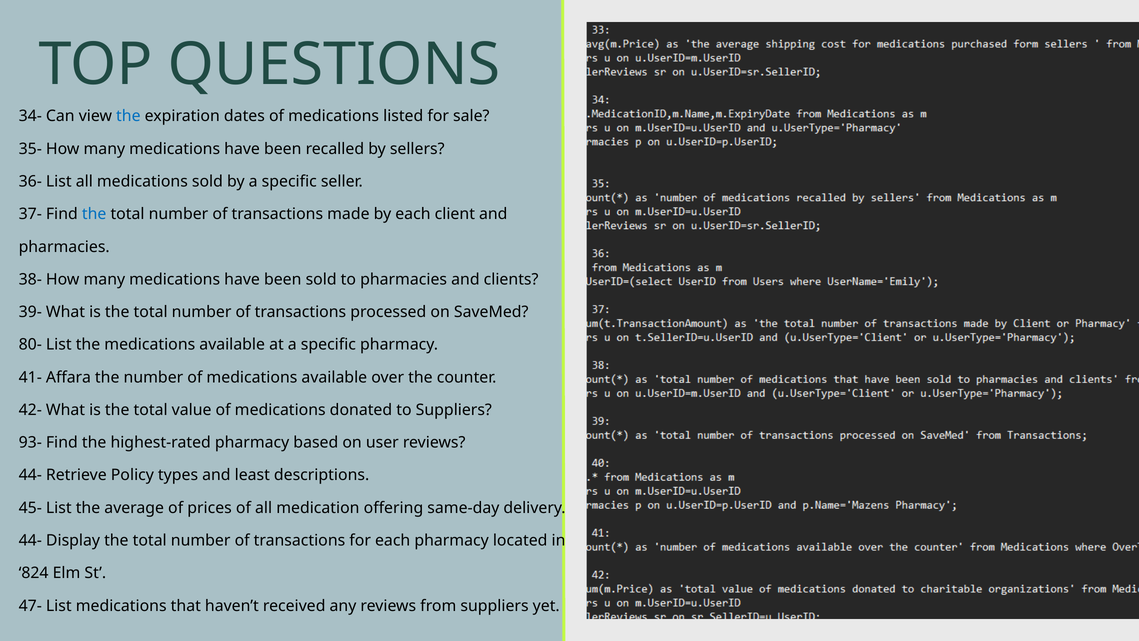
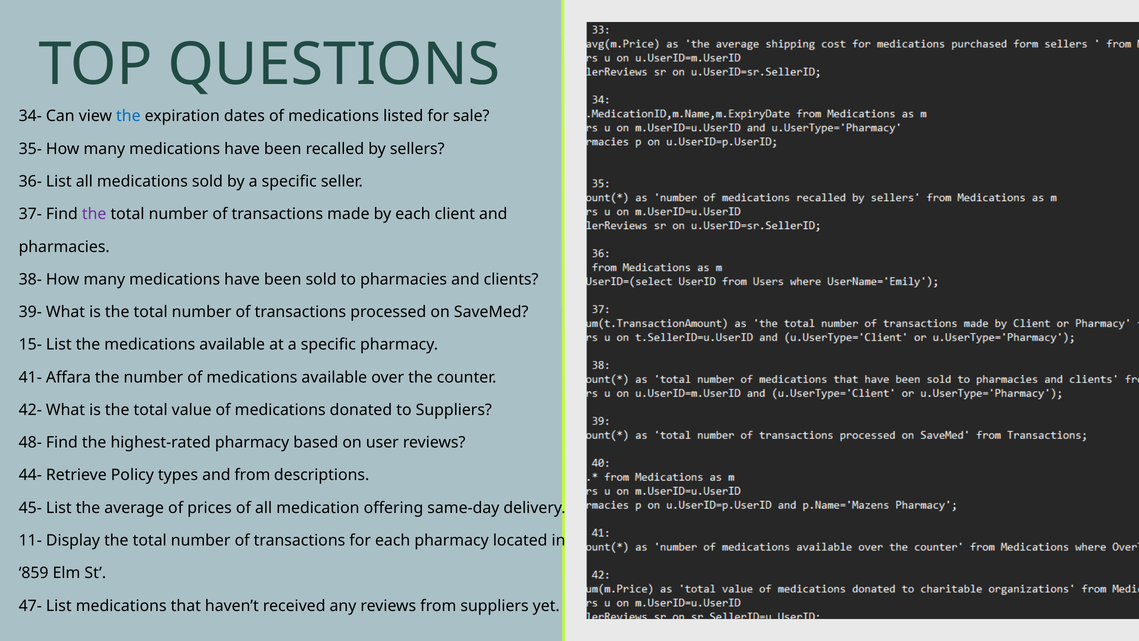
the at (94, 214) colour: blue -> purple
80-: 80- -> 15-
93-: 93- -> 48-
and least: least -> from
44- at (30, 540): 44- -> 11-
824: 824 -> 859
